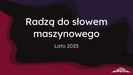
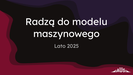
słowem: słowem -> modelu
